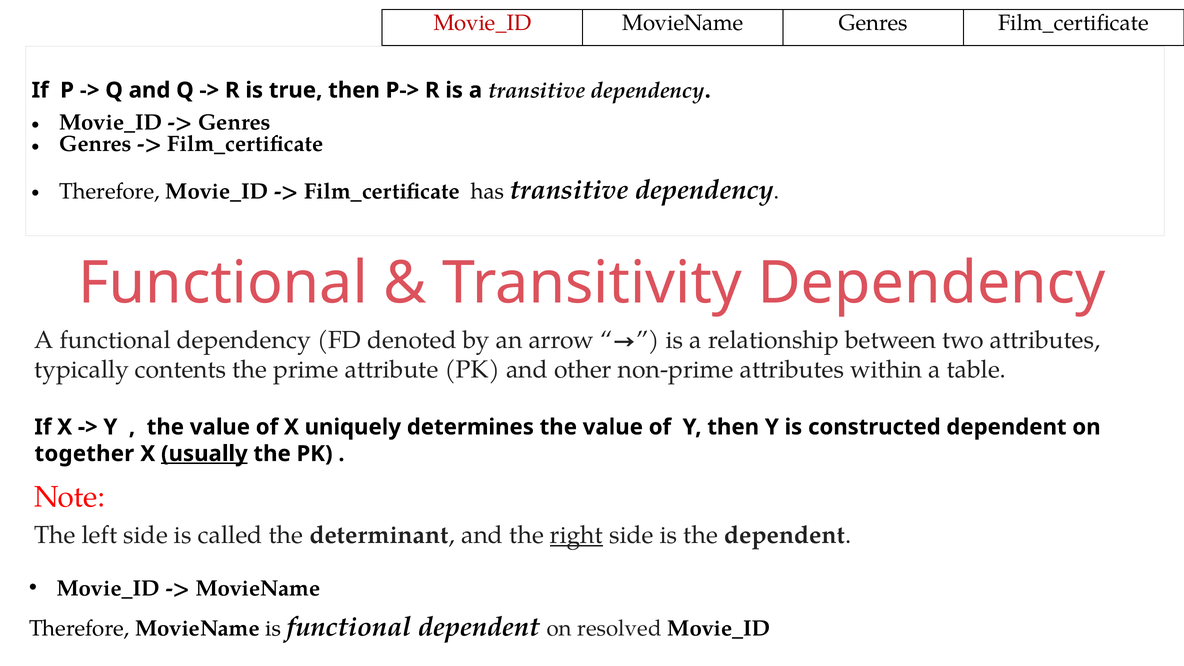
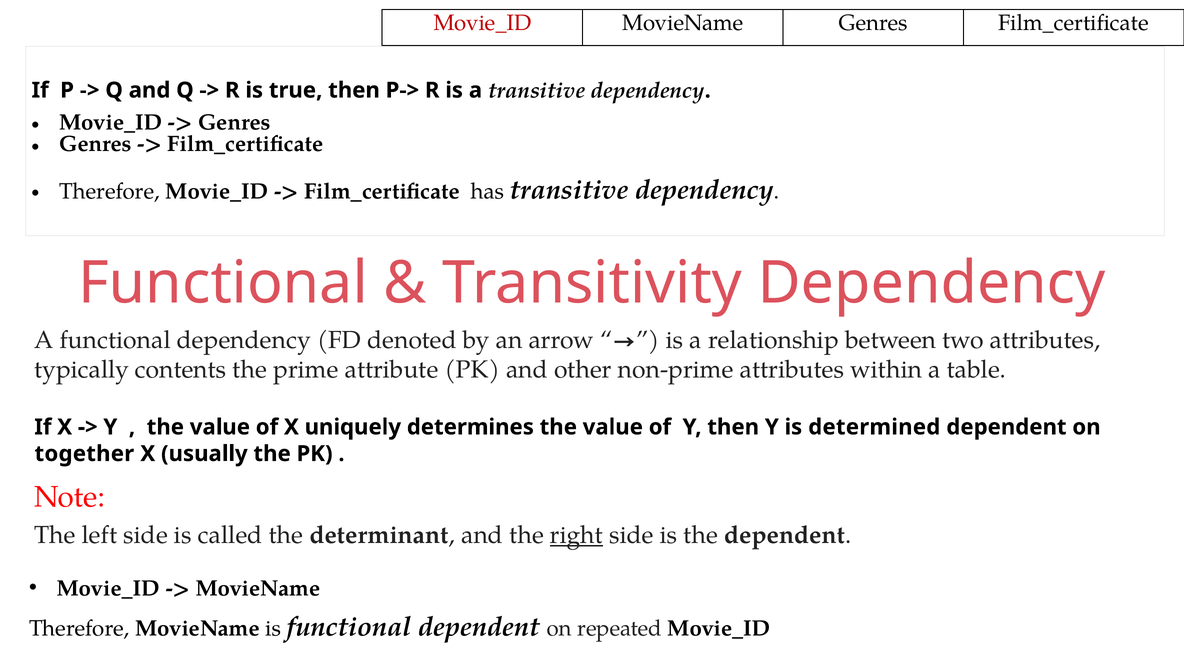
constructed: constructed -> determined
usually underline: present -> none
resolved: resolved -> repeated
